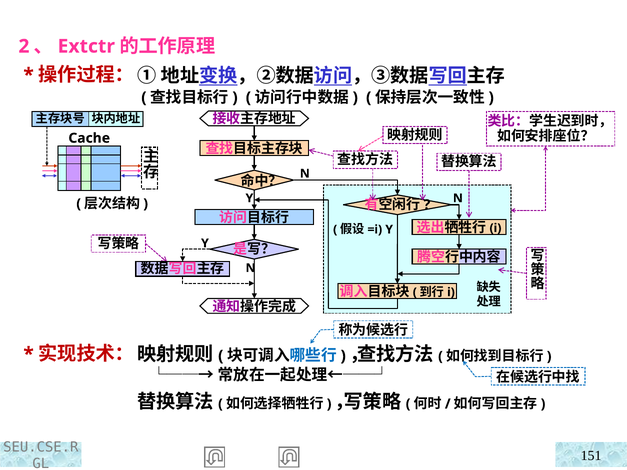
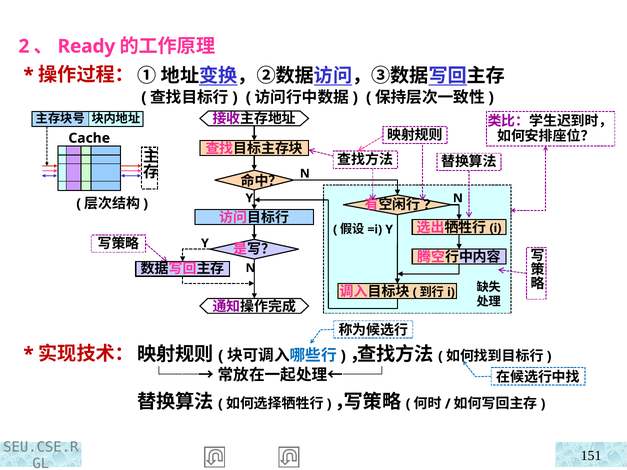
Extctr: Extctr -> Ready
